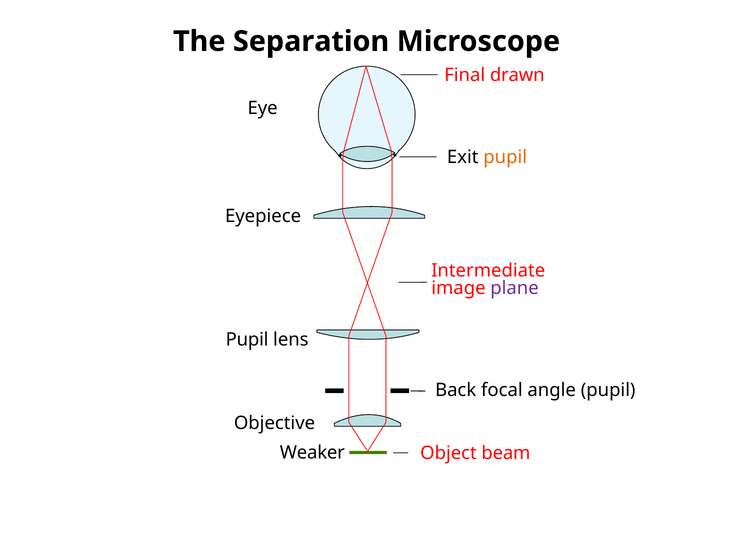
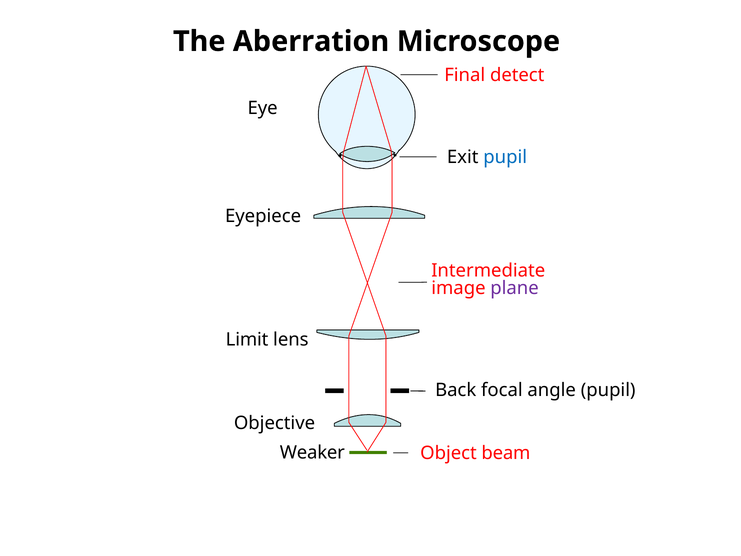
Separation: Separation -> Aberration
drawn: drawn -> detect
pupil at (505, 157) colour: orange -> blue
Pupil at (247, 339): Pupil -> Limit
